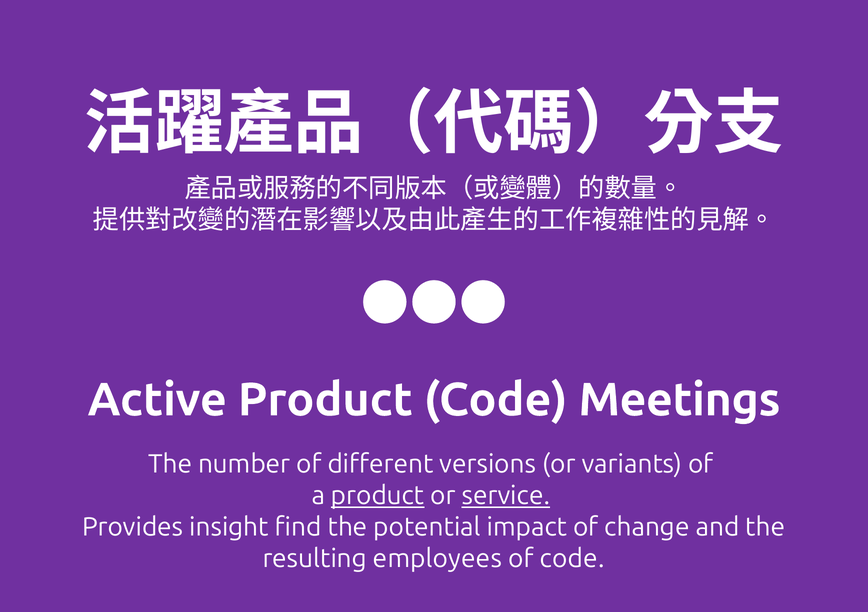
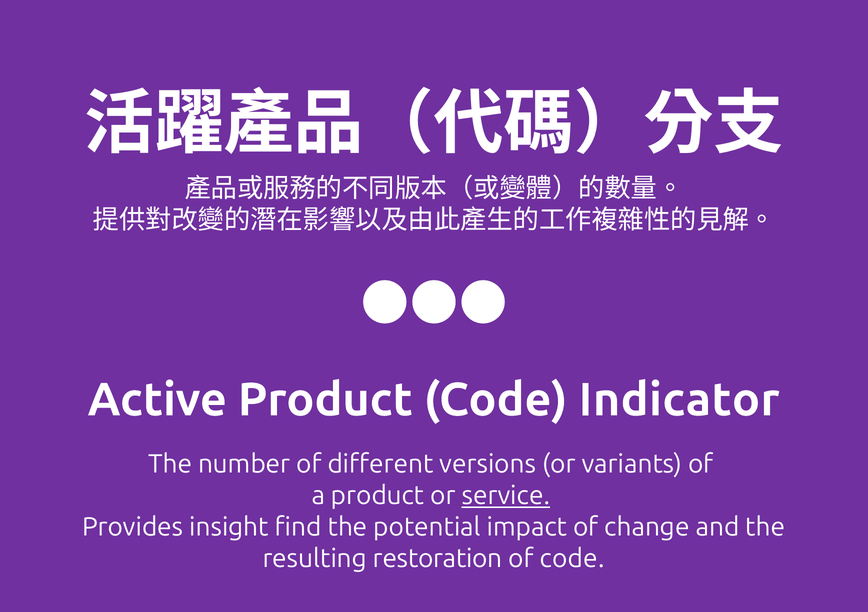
Meetings: Meetings -> Indicator
product at (378, 496) underline: present -> none
employees: employees -> restoration
